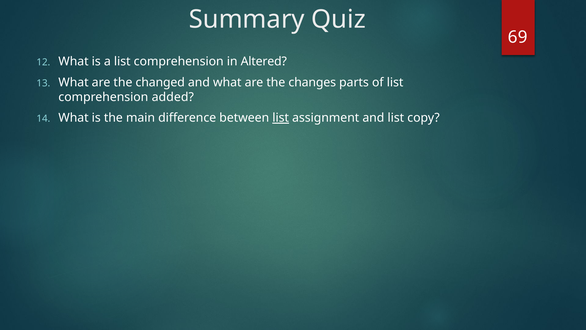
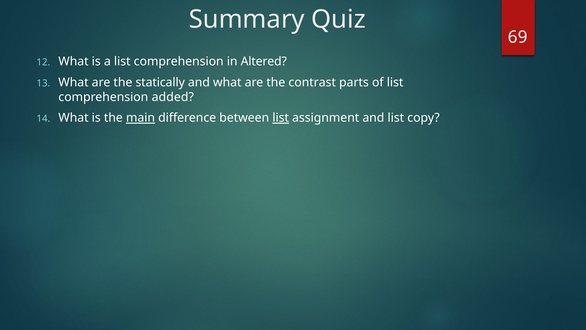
changed: changed -> statically
changes: changes -> contrast
main underline: none -> present
